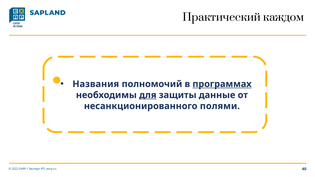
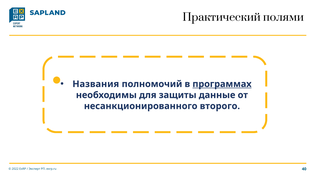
каждом: каждом -> полями
для underline: present -> none
полями: полями -> второго
